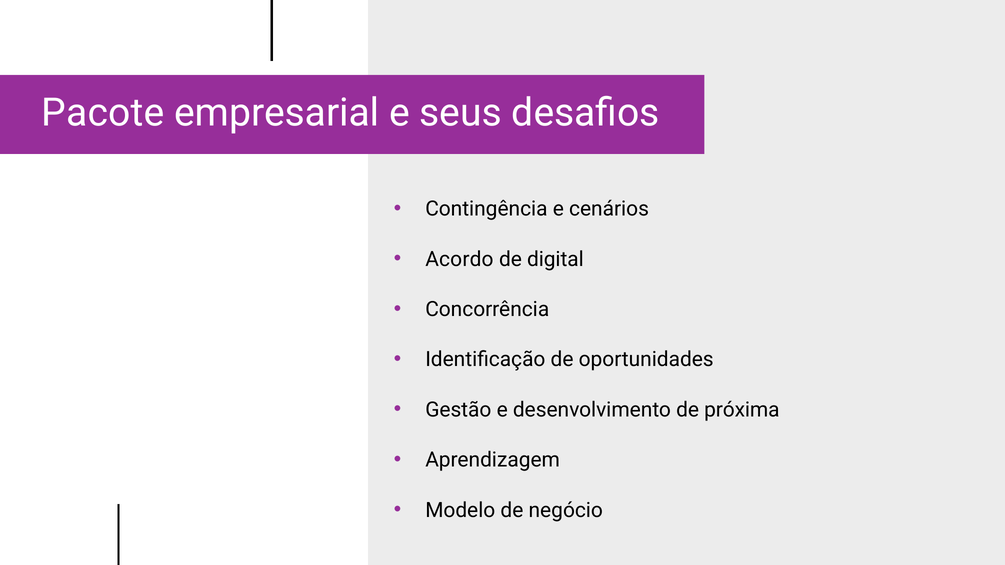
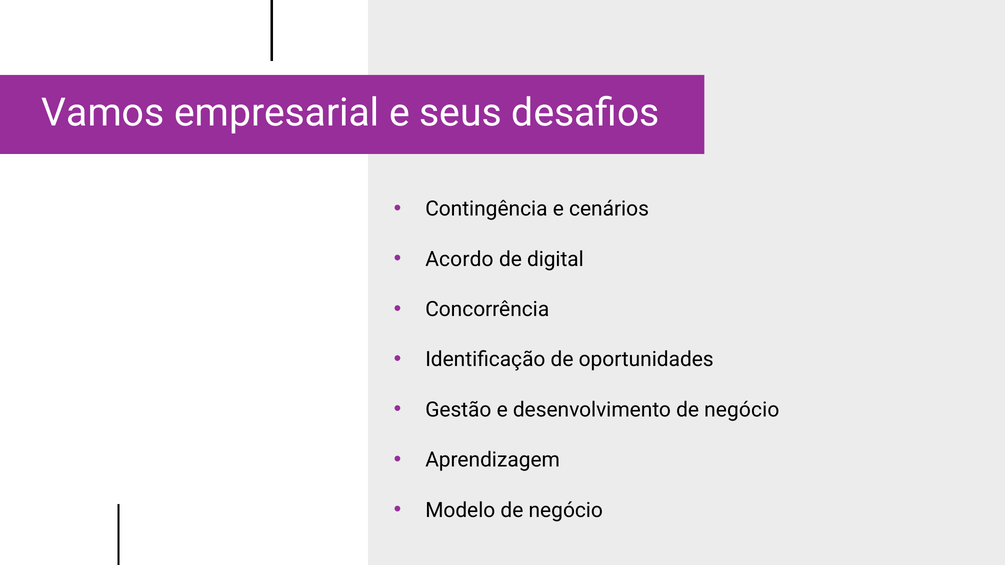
Pacote: Pacote -> Vamos
desenvolvimento de próxima: próxima -> negócio
